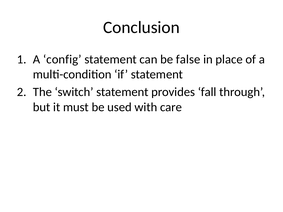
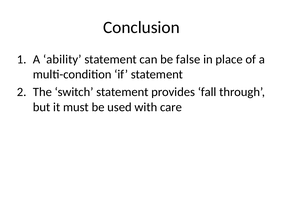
config: config -> ability
